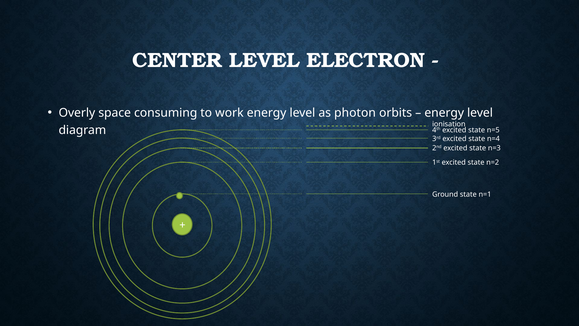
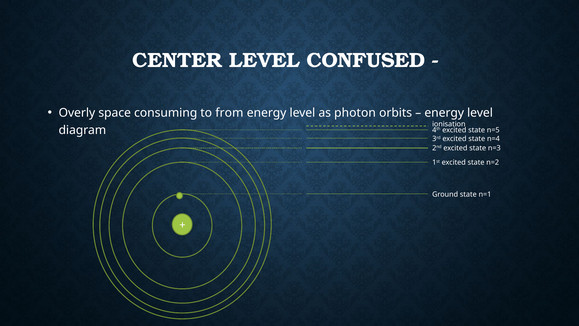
ELECTRON: ELECTRON -> CONFUSED
work: work -> from
